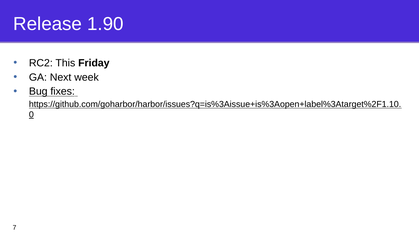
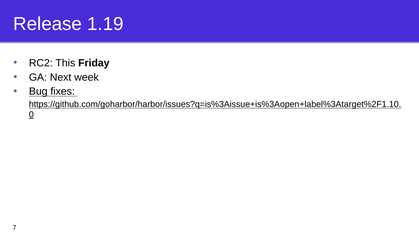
1.90: 1.90 -> 1.19
